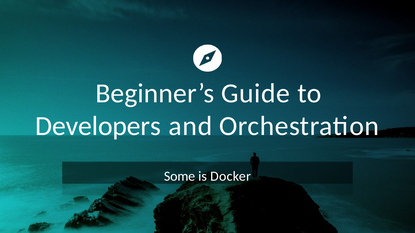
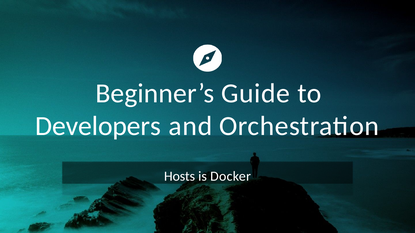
Some: Some -> Hosts
